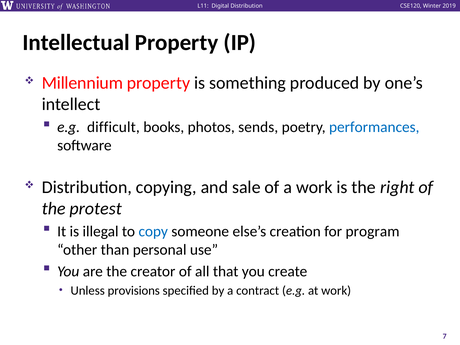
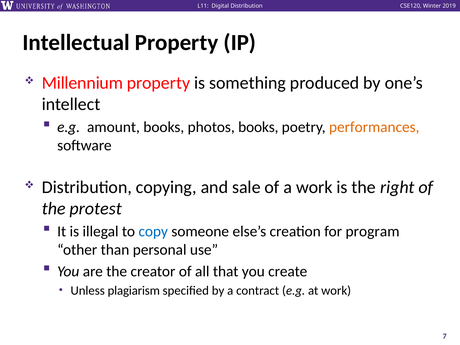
difficult: difficult -> amount
photos sends: sends -> books
performances colour: blue -> orange
provisions: provisions -> plagiarism
